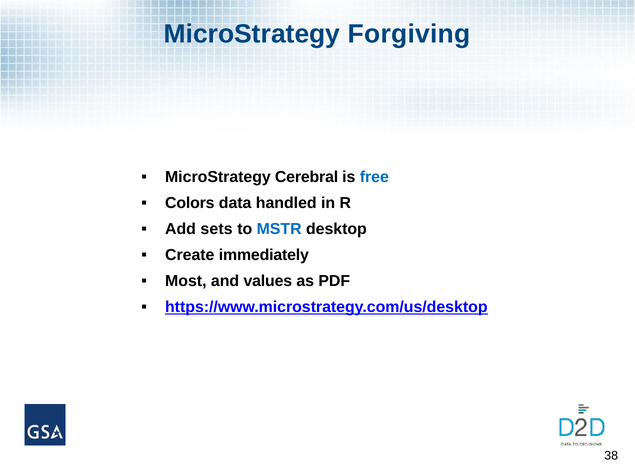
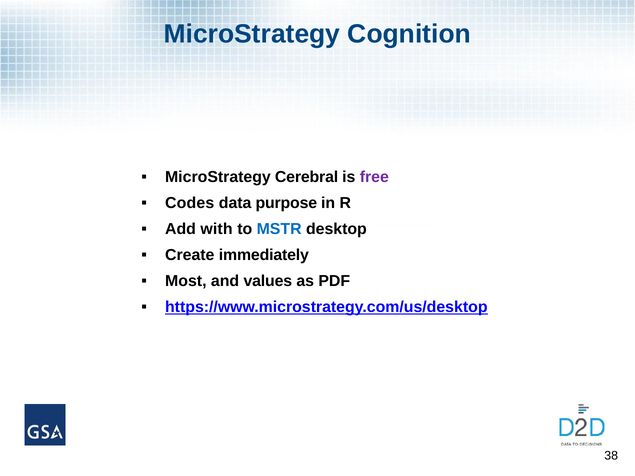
Forgiving: Forgiving -> Cognition
free colour: blue -> purple
Colors: Colors -> Codes
handled: handled -> purpose
sets: sets -> with
